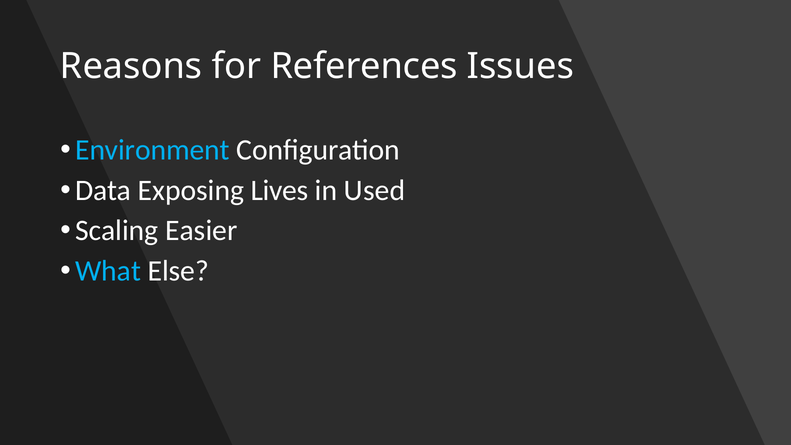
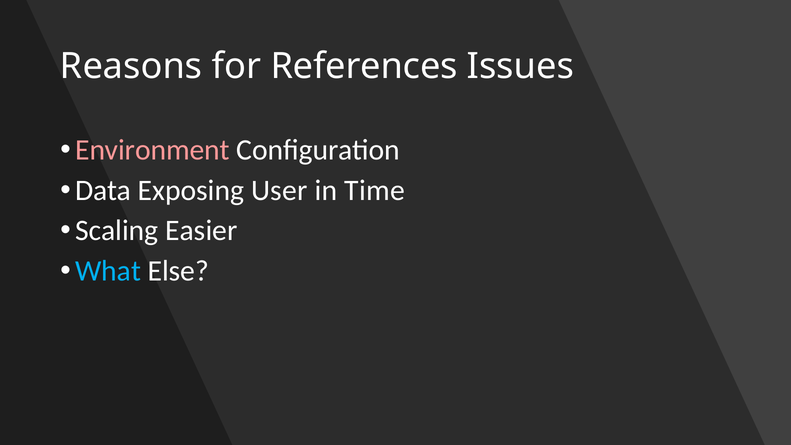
Environment colour: light blue -> pink
Lives: Lives -> User
Used: Used -> Time
